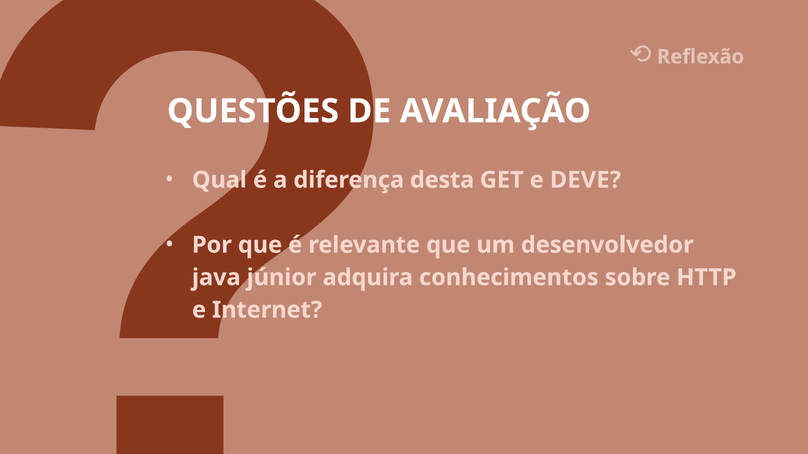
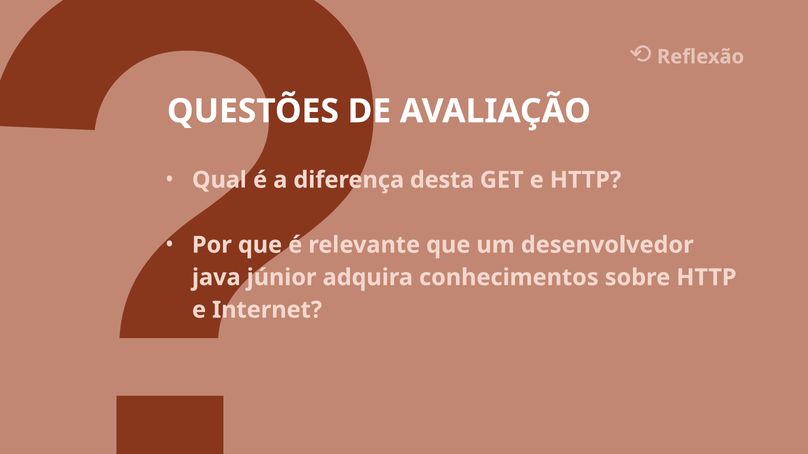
e DEVE: DEVE -> HTTP
